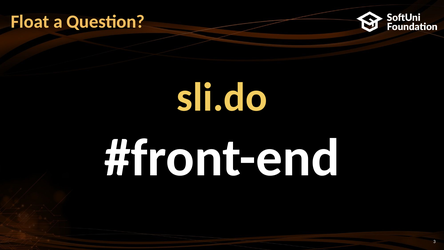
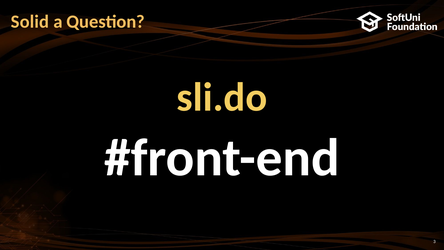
Float: Float -> Solid
